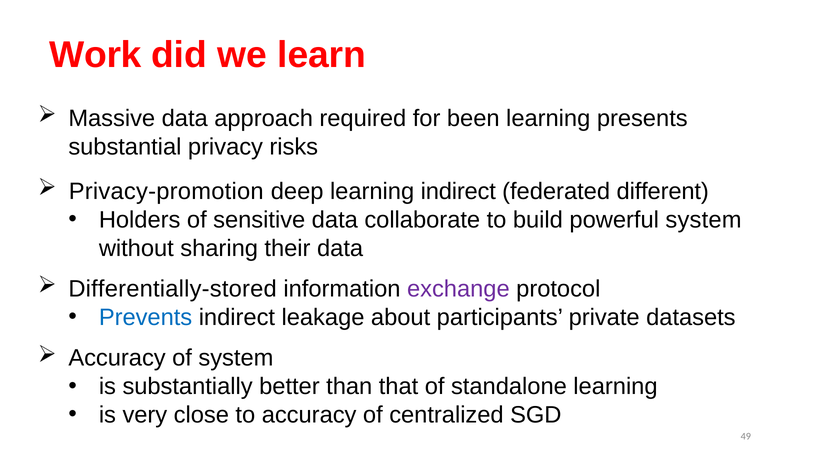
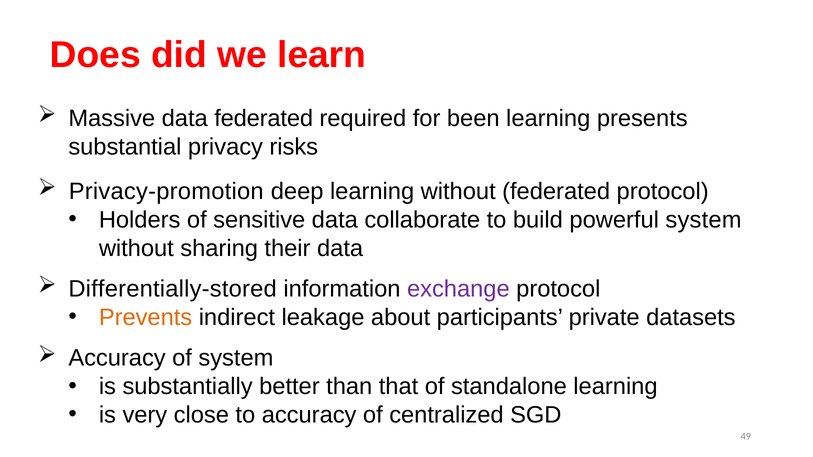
Work: Work -> Does
data approach: approach -> federated
learning indirect: indirect -> without
federated different: different -> protocol
Prevents colour: blue -> orange
